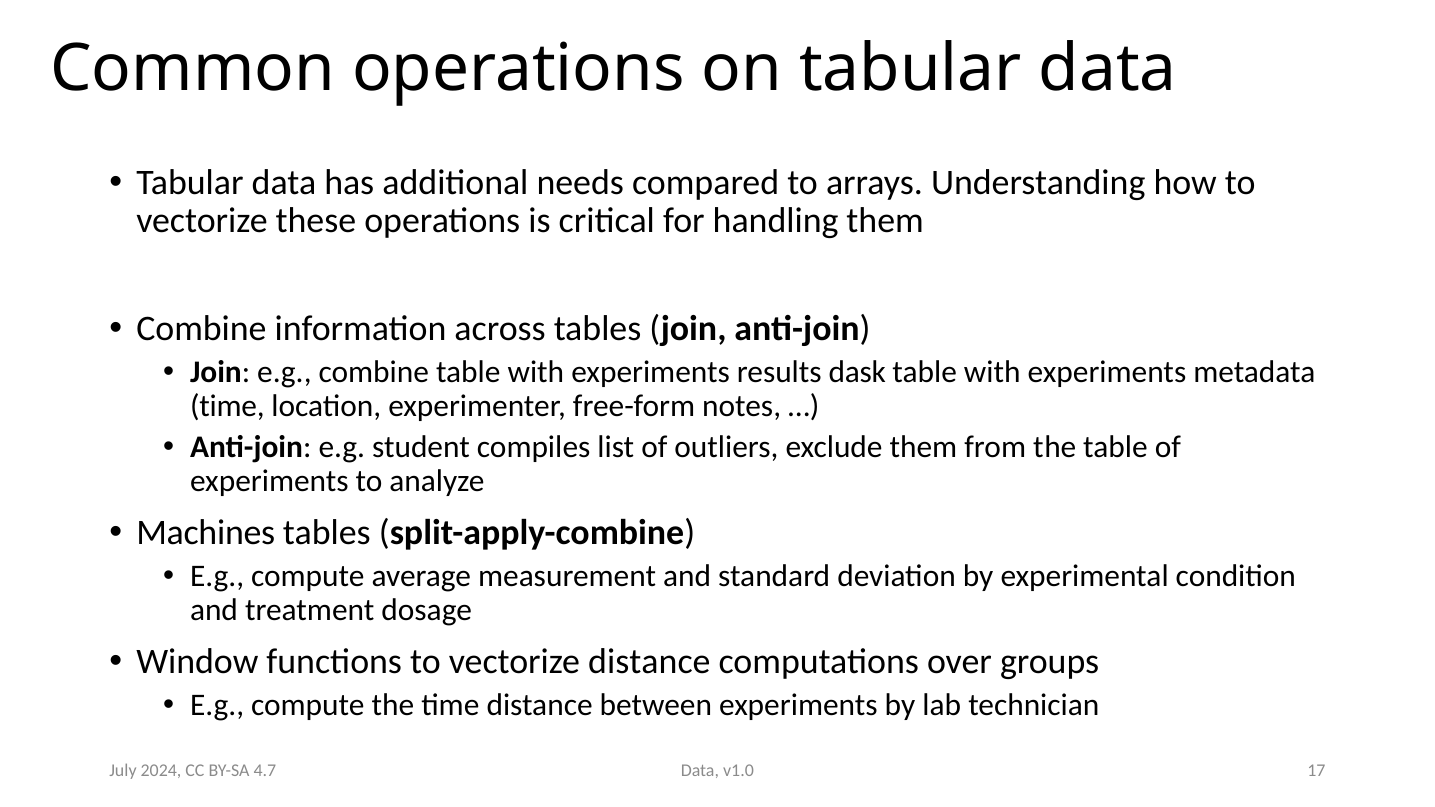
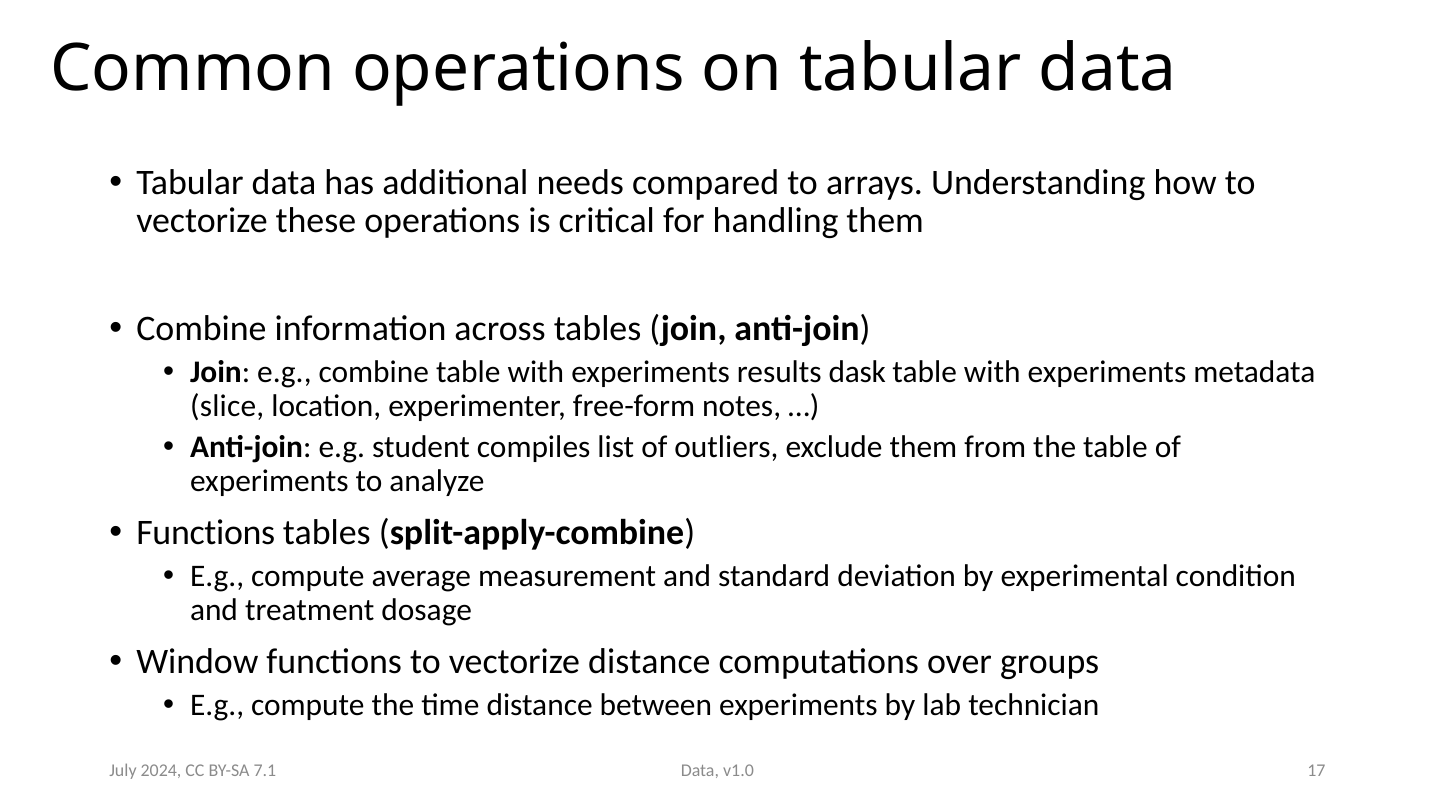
time at (227, 406): time -> slice
Machines at (206, 533): Machines -> Functions
4.7: 4.7 -> 7.1
